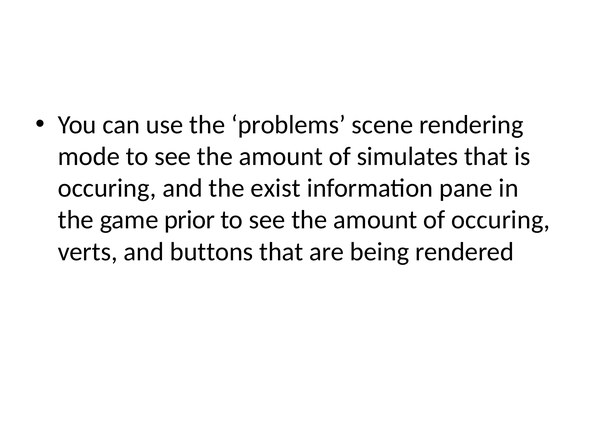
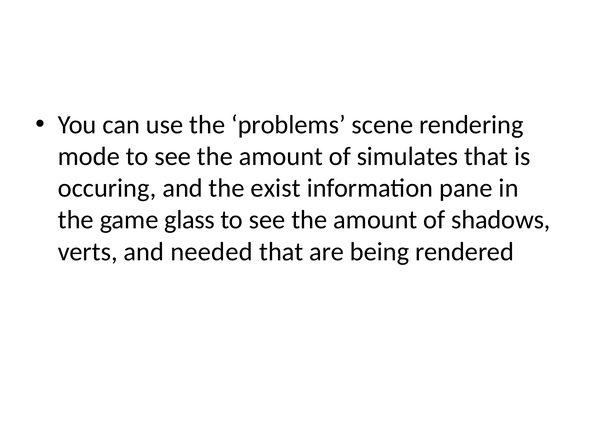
prior: prior -> glass
of occuring: occuring -> shadows
buttons: buttons -> needed
